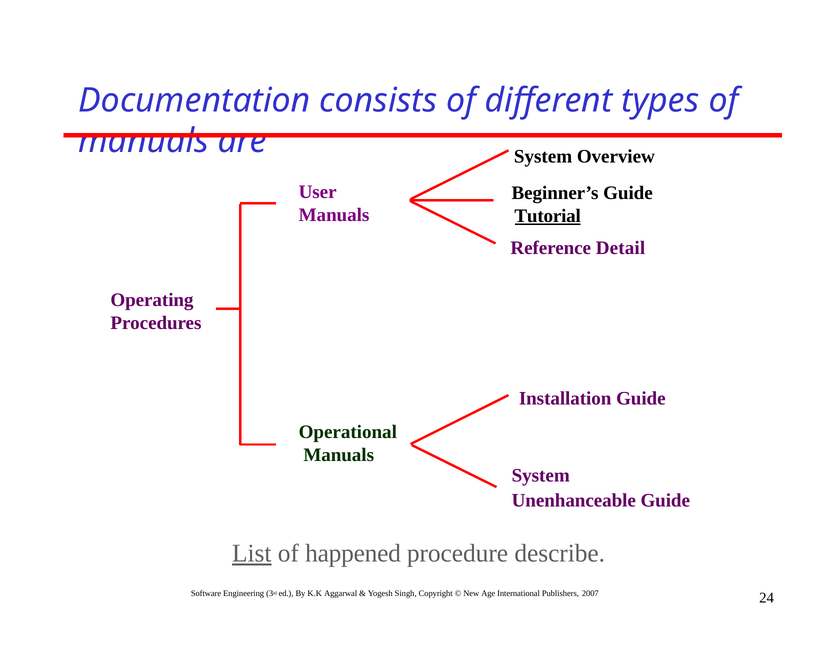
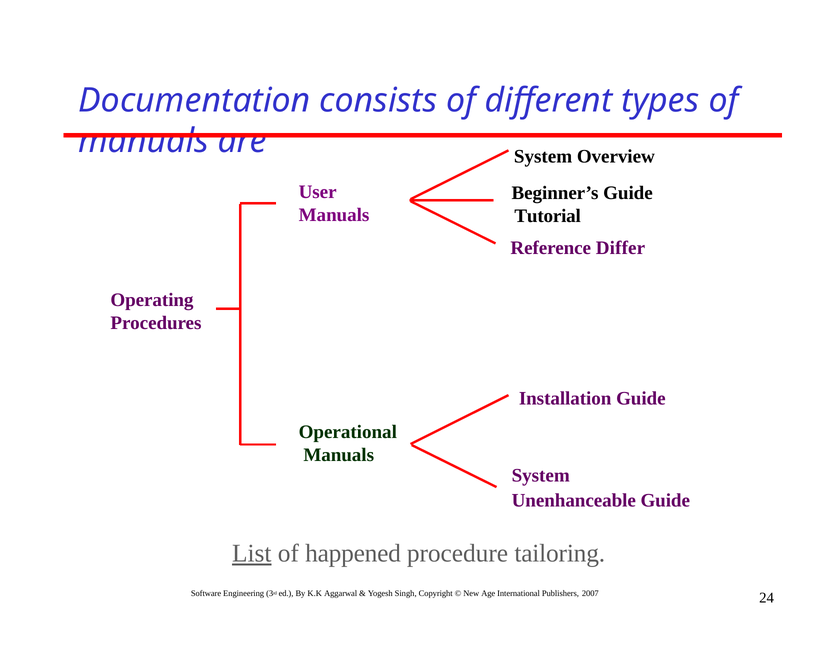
Tutorial underline: present -> none
Detail: Detail -> Differ
describe: describe -> tailoring
